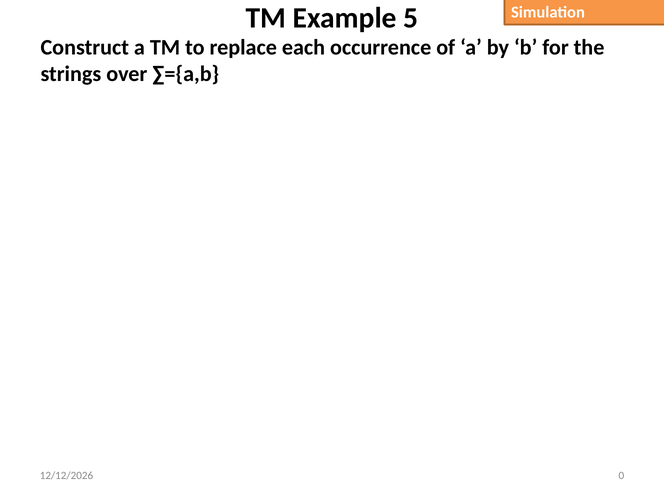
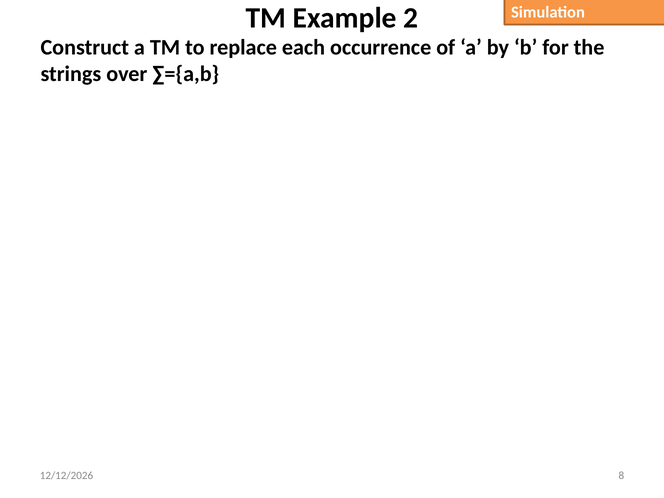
5: 5 -> 2
0: 0 -> 8
